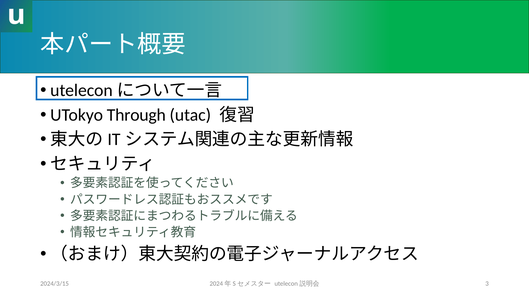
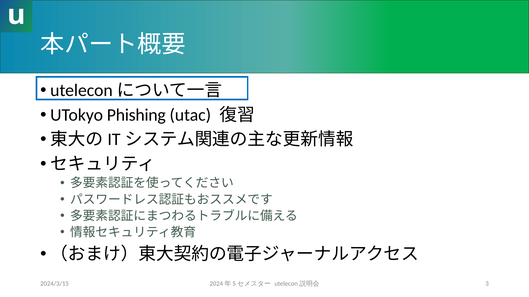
Through: Through -> Phishing
